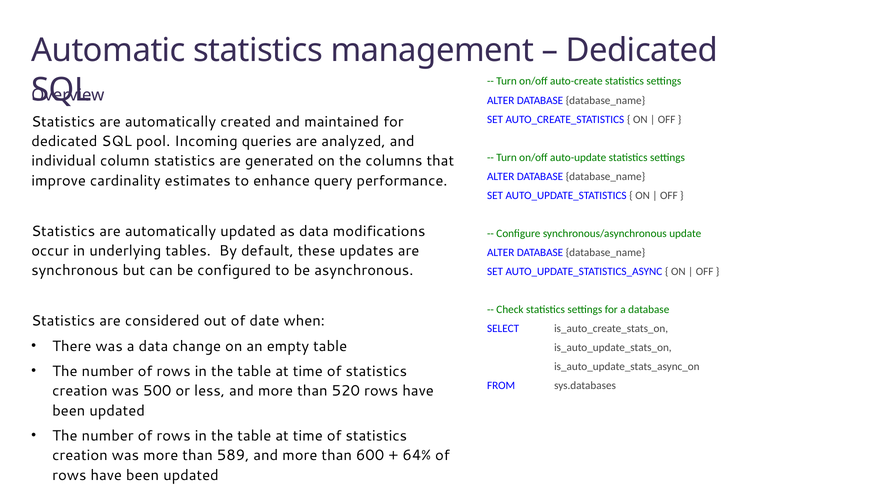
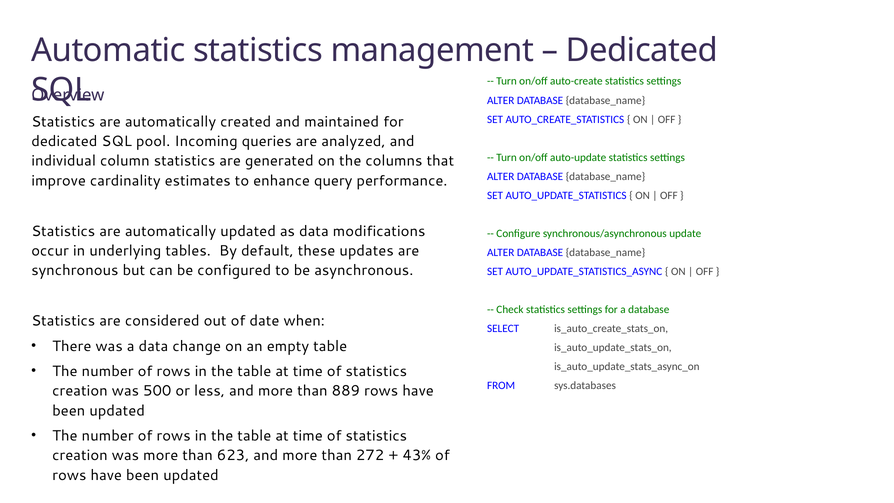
520: 520 -> 889
589: 589 -> 623
600: 600 -> 272
64%: 64% -> 43%
